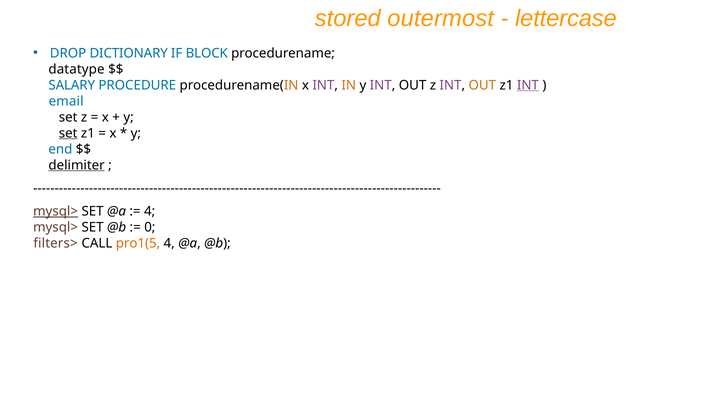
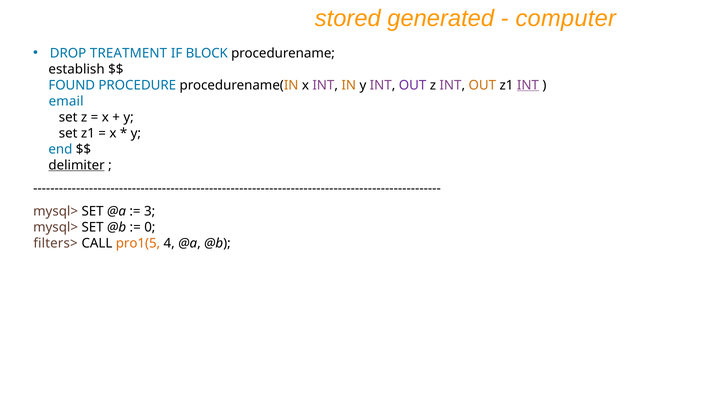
outermost: outermost -> generated
lettercase: lettercase -> computer
DICTIONARY: DICTIONARY -> TREATMENT
datatype: datatype -> establish
SALARY: SALARY -> FOUND
OUT at (413, 85) colour: black -> purple
set at (68, 133) underline: present -> none
mysql> at (56, 211) underline: present -> none
4 at (150, 211): 4 -> 3
